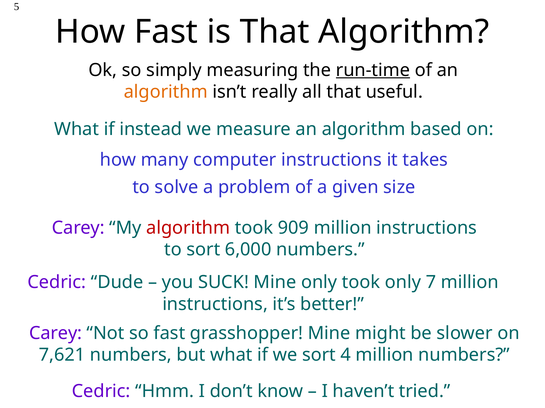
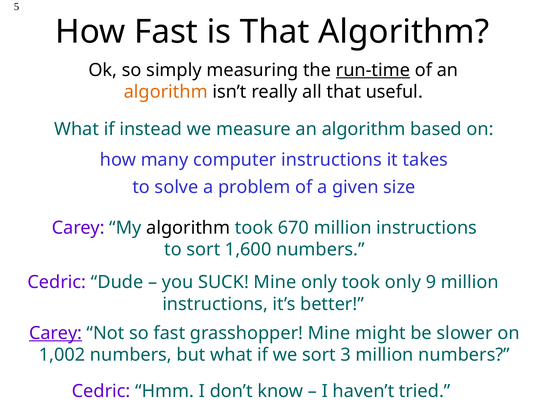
algorithm at (188, 228) colour: red -> black
909: 909 -> 670
6,000: 6,000 -> 1,600
7: 7 -> 9
Carey at (56, 334) underline: none -> present
7,621: 7,621 -> 1,002
4: 4 -> 3
